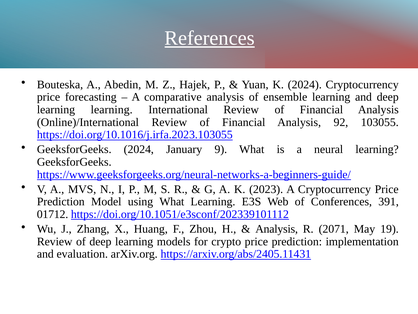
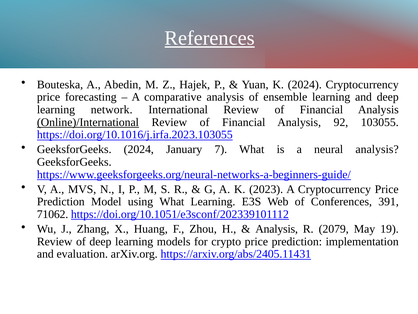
learning learning: learning -> network
Online)/International underline: none -> present
9: 9 -> 7
neural learning: learning -> analysis
01712: 01712 -> 71062
2071: 2071 -> 2079
